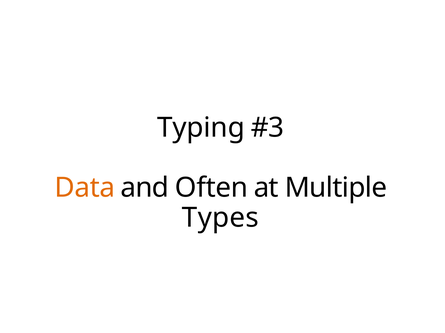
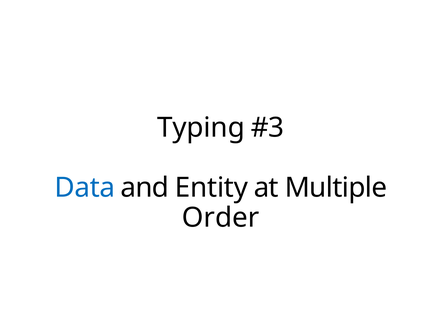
Data colour: orange -> blue
Often: Often -> Entity
Types: Types -> Order
